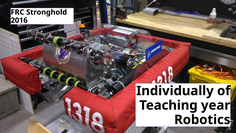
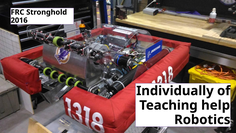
year: year -> help
